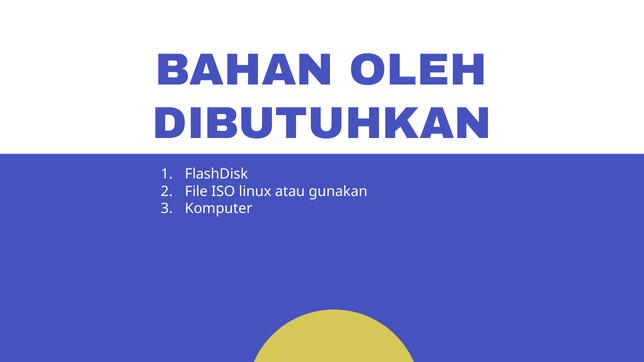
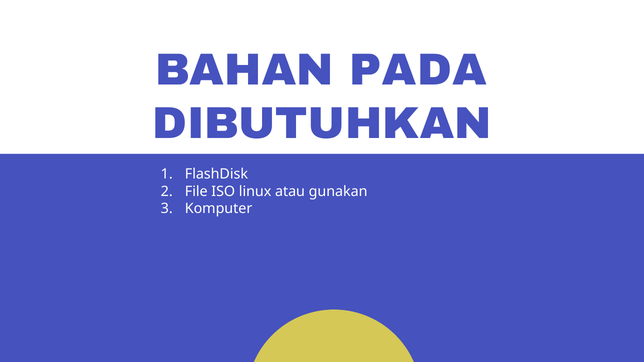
OLEH: OLEH -> PADA
